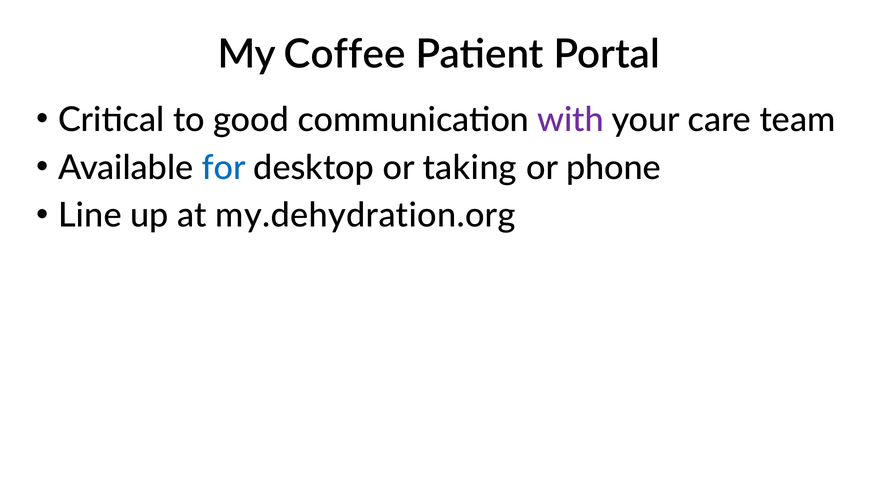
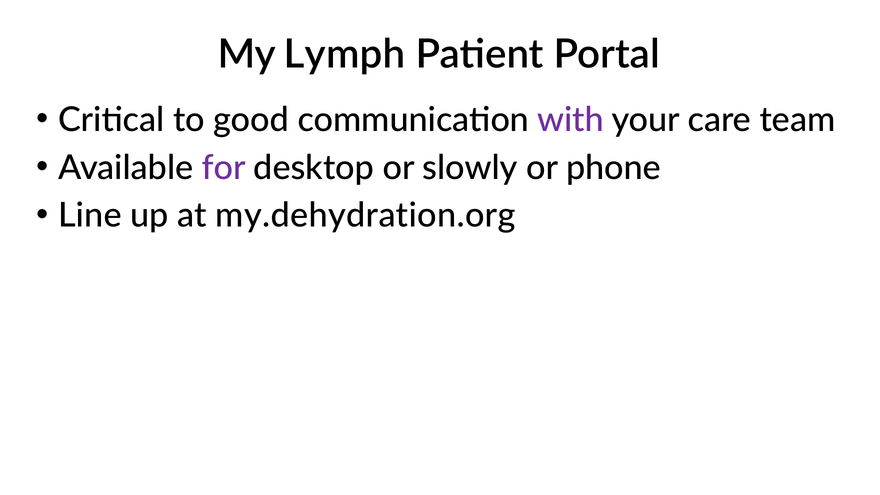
Coffee: Coffee -> Lymph
for colour: blue -> purple
taking: taking -> slowly
